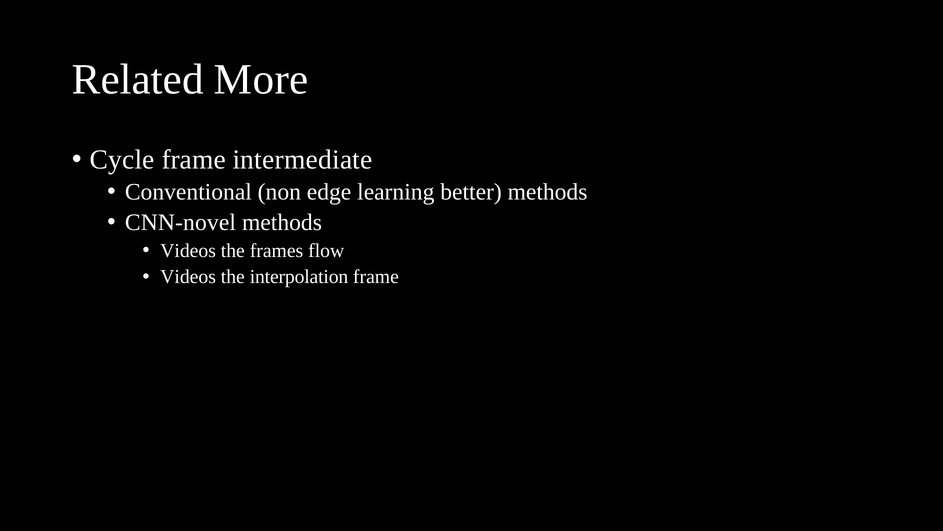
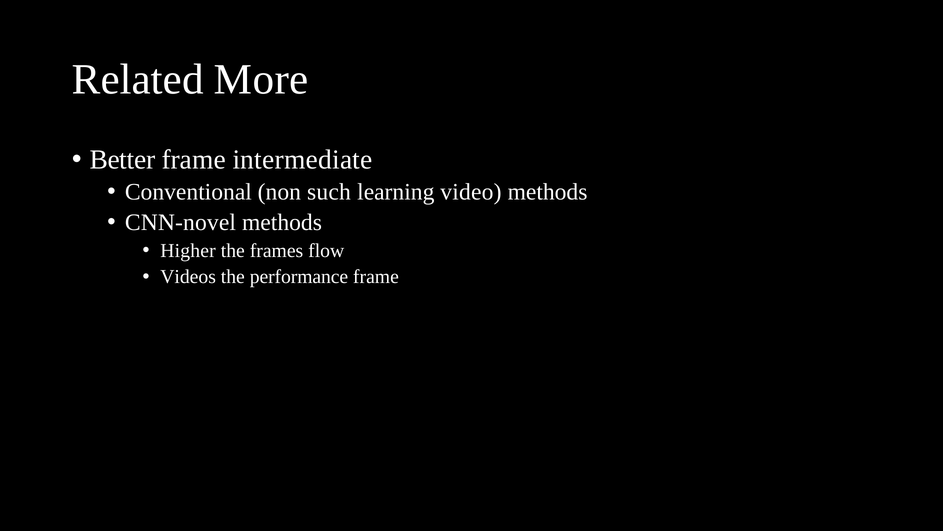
Cycle: Cycle -> Better
edge: edge -> such
better: better -> video
Videos at (188, 251): Videos -> Higher
interpolation: interpolation -> performance
